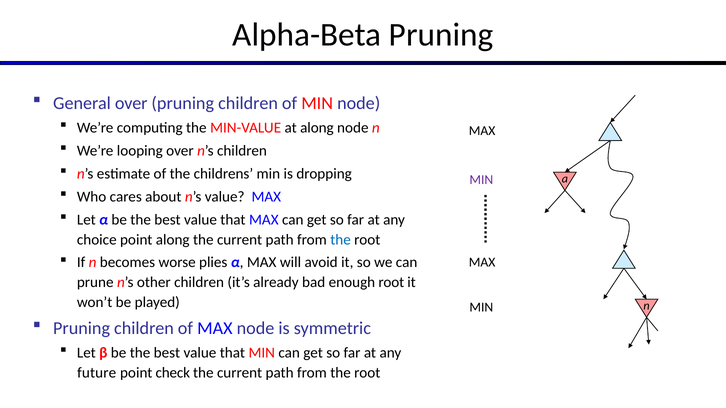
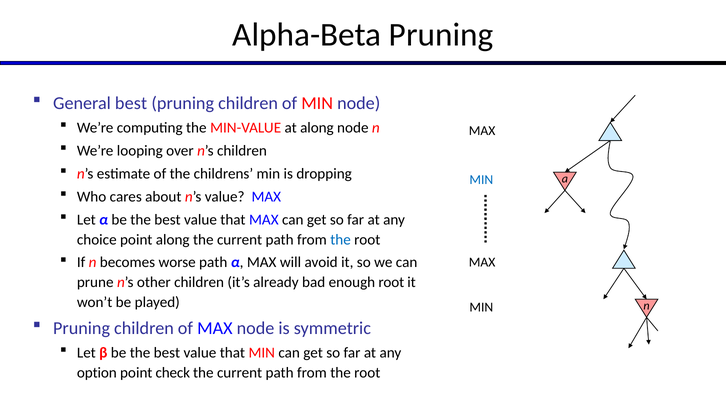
General over: over -> best
MIN at (481, 180) colour: purple -> blue
worse plies: plies -> path
future: future -> option
